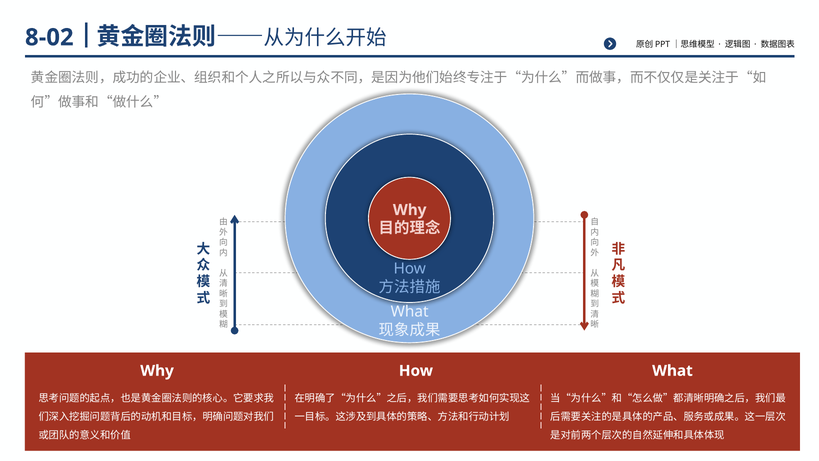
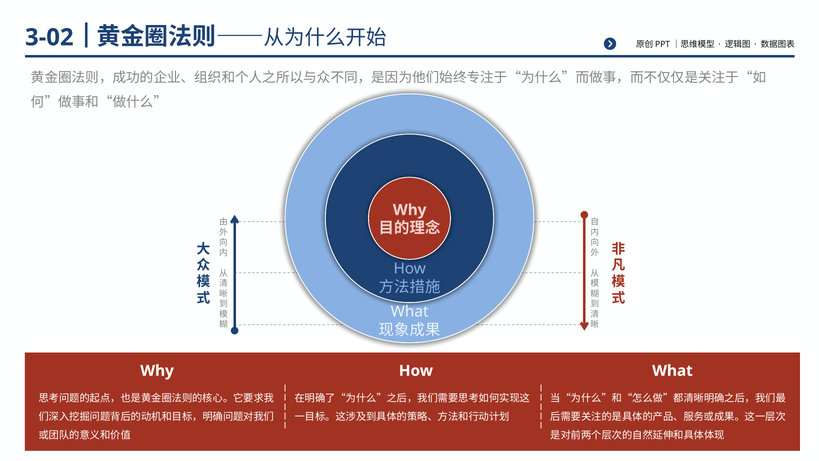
8-02: 8-02 -> 3-02
